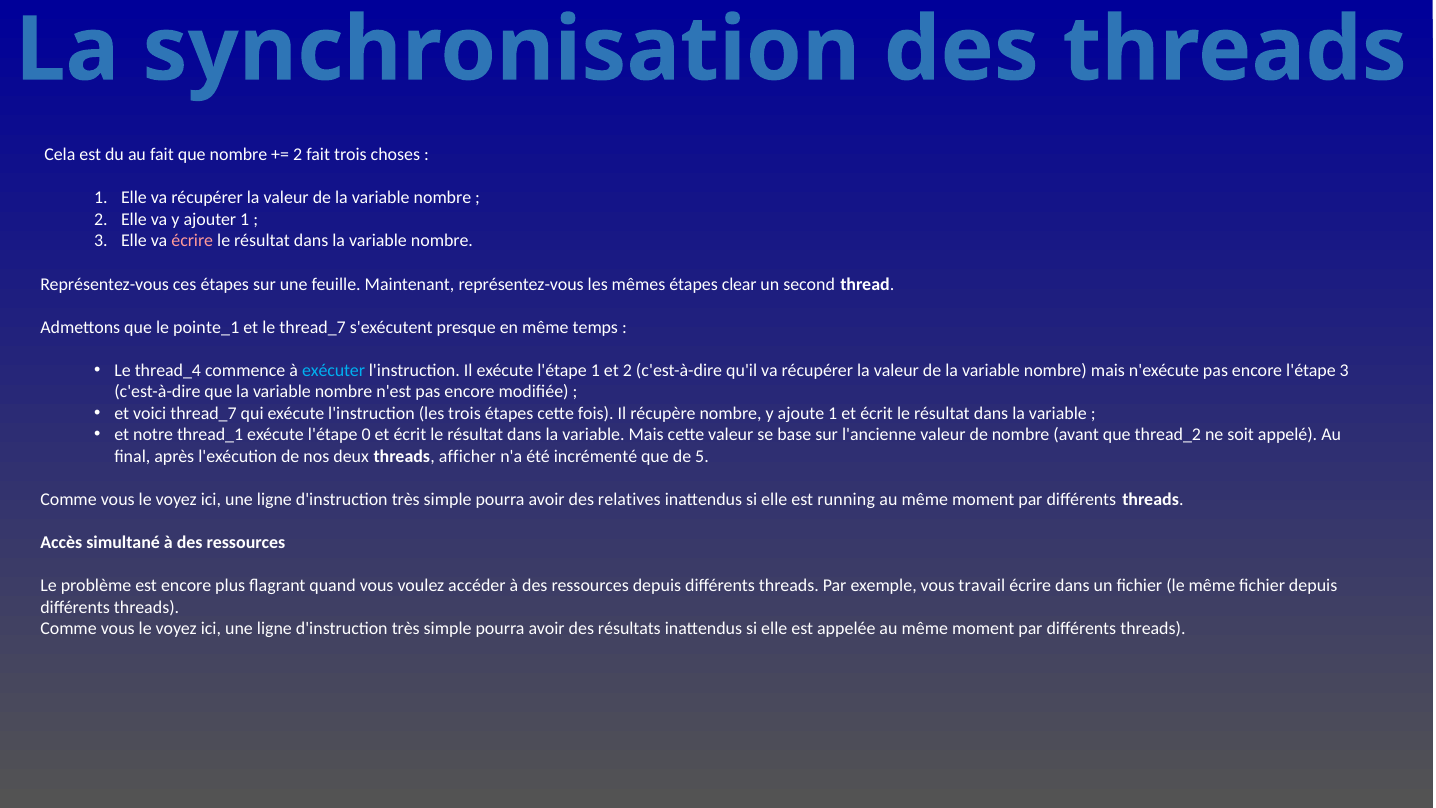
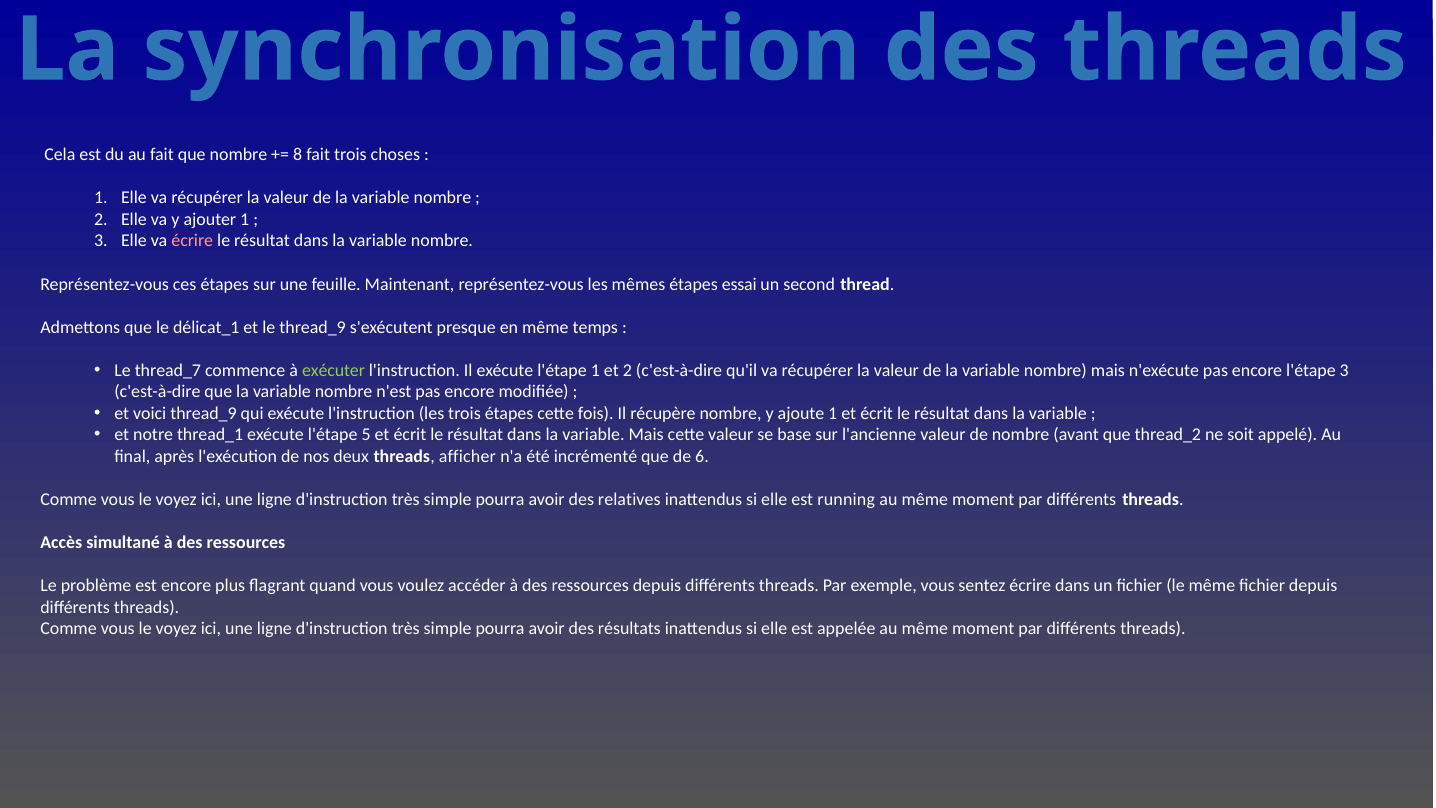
2 at (298, 155): 2 -> 8
clear: clear -> essai
pointe_1: pointe_1 -> délicat_1
le thread_7: thread_7 -> thread_9
thread_4: thread_4 -> thread_7
exécuter colour: light blue -> light green
voici thread_7: thread_7 -> thread_9
0: 0 -> 5
5: 5 -> 6
travail: travail -> sentez
